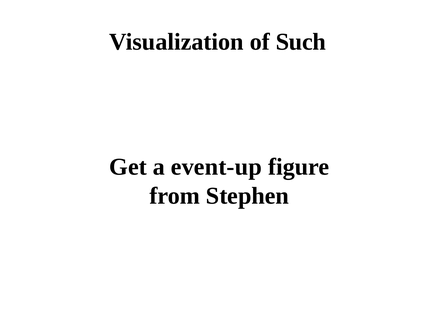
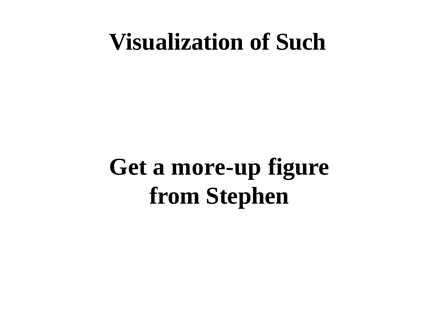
event-up: event-up -> more-up
